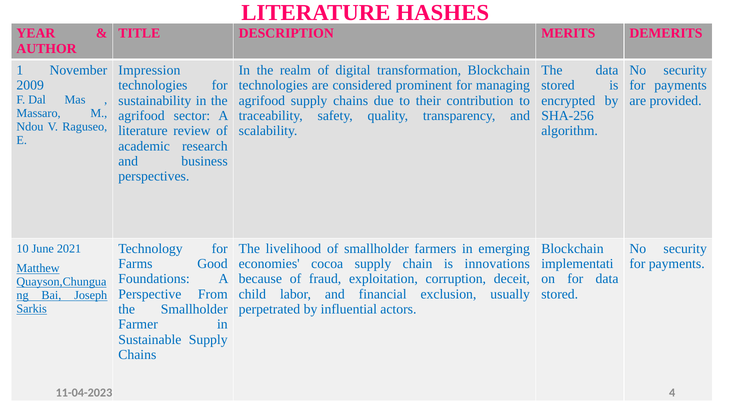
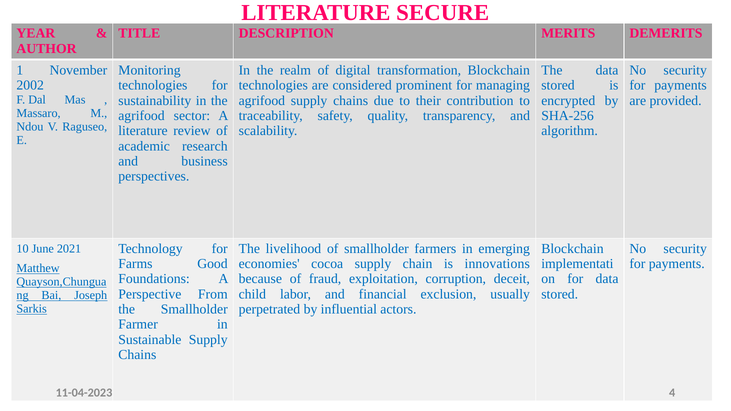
HASHES: HASHES -> SECURE
Impression: Impression -> Monitoring
2009: 2009 -> 2002
